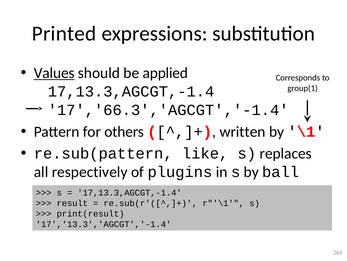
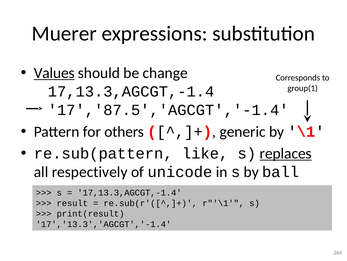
Printed: Printed -> Muerer
applied: applied -> change
17','66.3','AGCGT','-1.4: 17','66.3','AGCGT','-1.4 -> 17','87.5','AGCGT','-1.4
written: written -> generic
replaces underline: none -> present
plugins: plugins -> unicode
